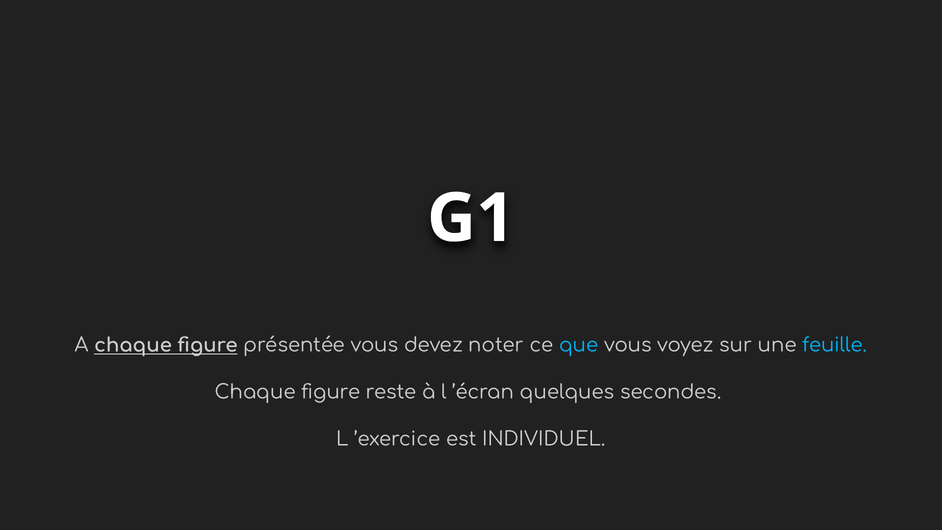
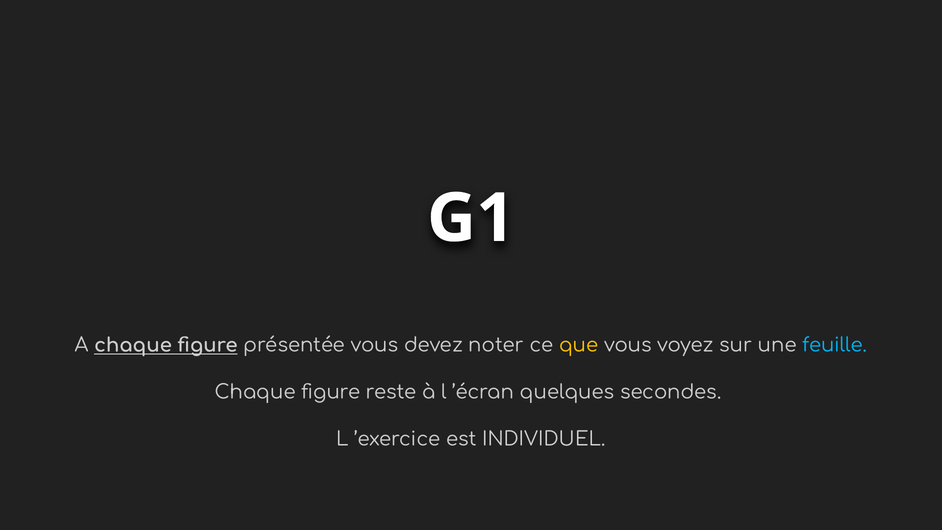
que colour: light blue -> yellow
